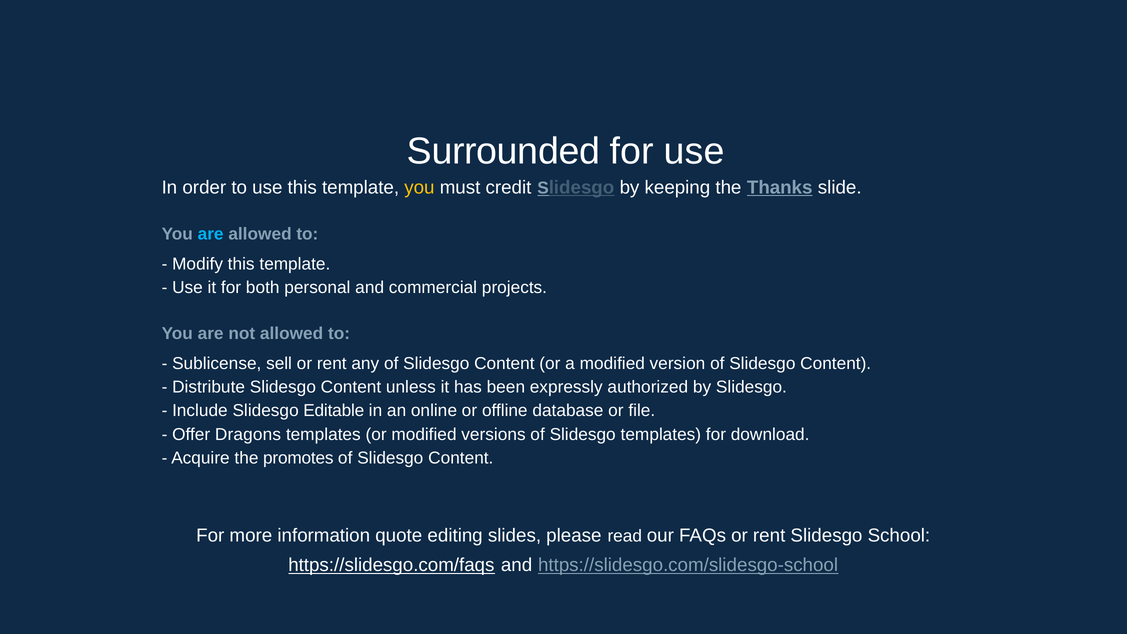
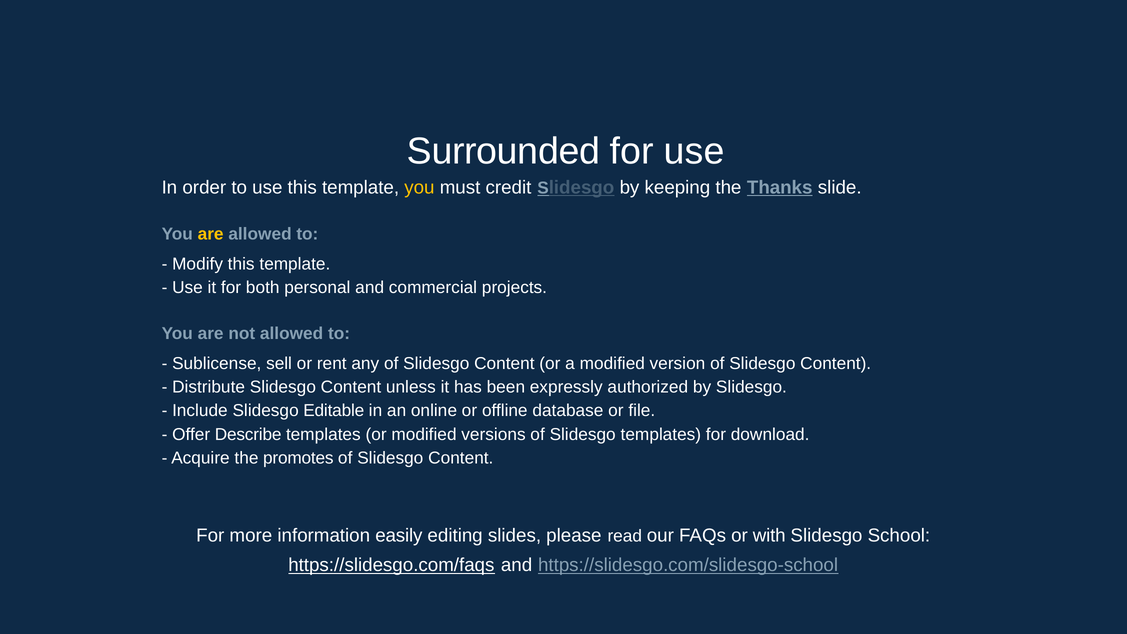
are at (211, 234) colour: light blue -> yellow
Dragons: Dragons -> Describe
quote: quote -> easily
FAQs or rent: rent -> with
